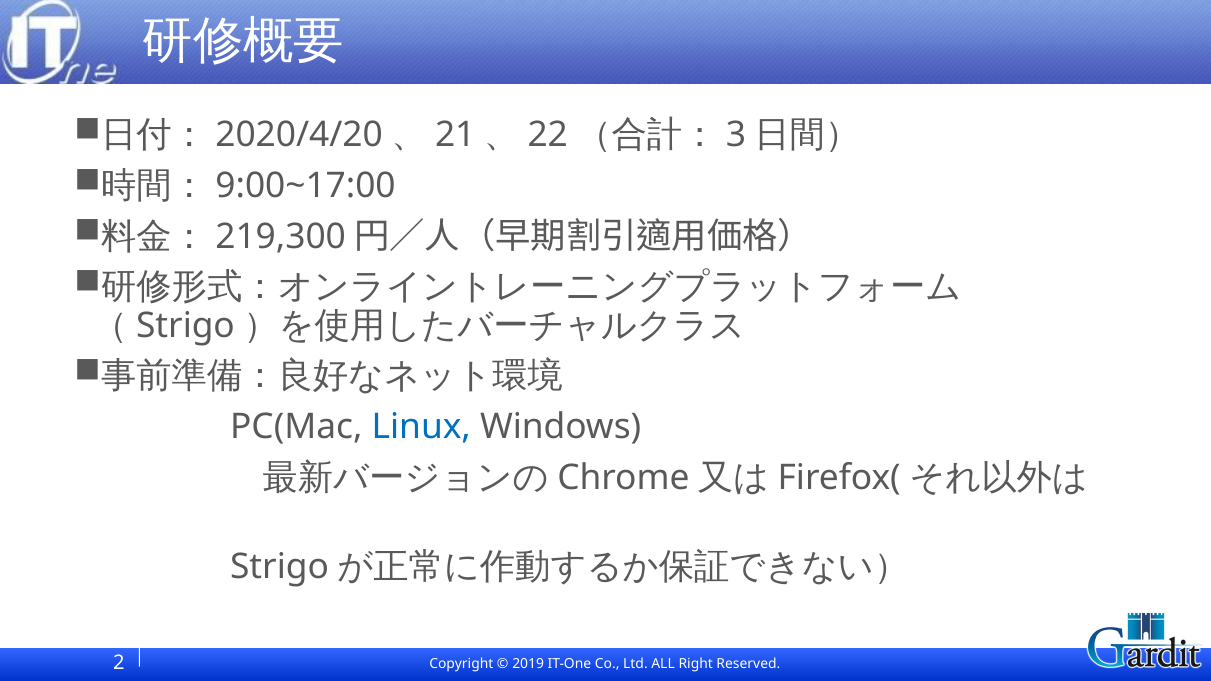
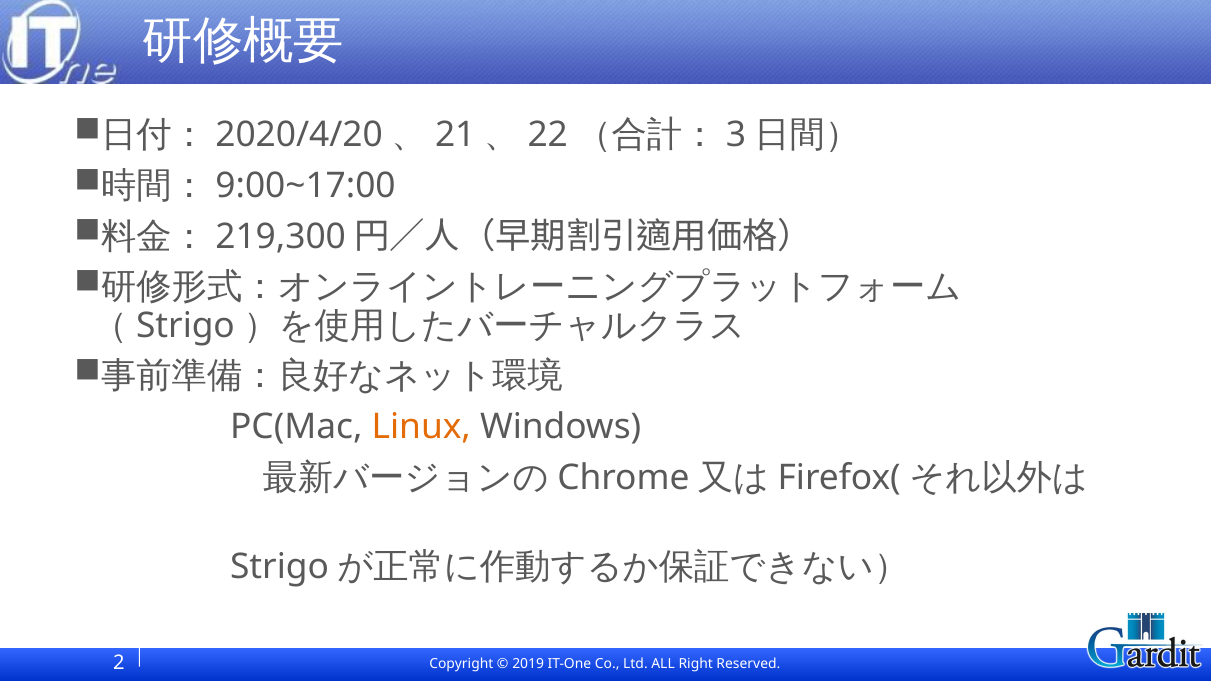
Linux colour: blue -> orange
